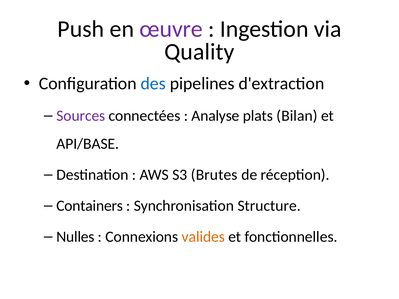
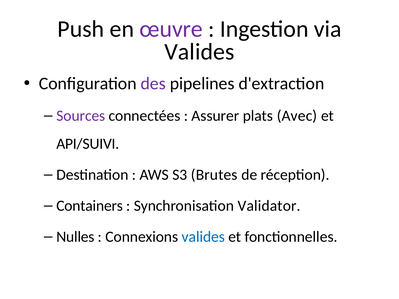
Quality at (199, 52): Quality -> Valides
des colour: blue -> purple
Analyse: Analyse -> Assurer
Bilan: Bilan -> Avec
API/BASE: API/BASE -> API/SUIVI
Structure: Structure -> Validator
valides at (203, 237) colour: orange -> blue
